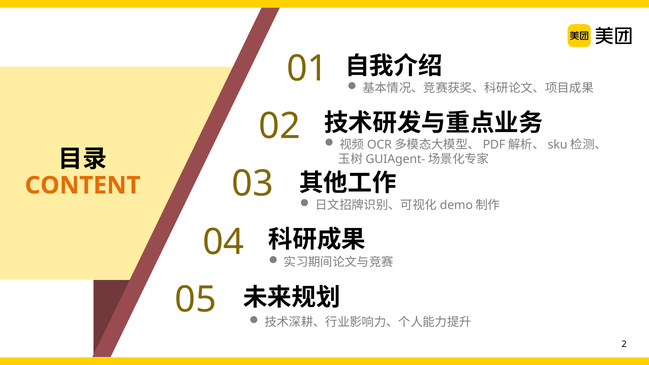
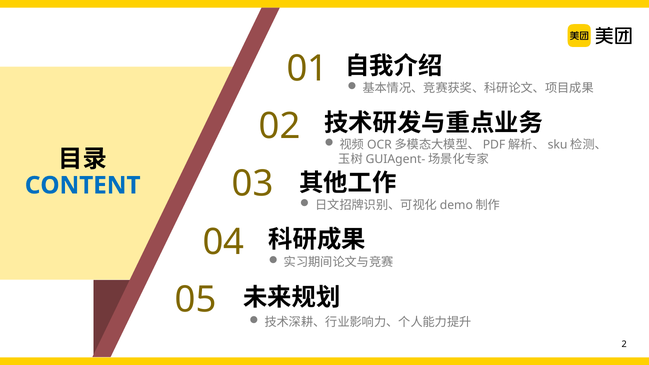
CONTENT colour: orange -> blue
